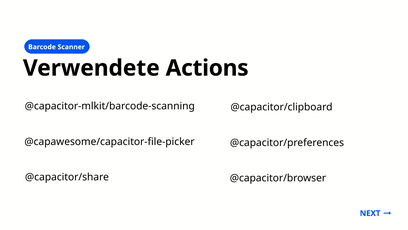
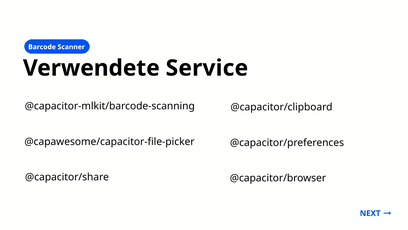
Actions: Actions -> Service
